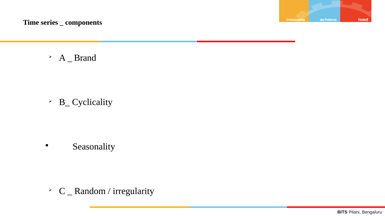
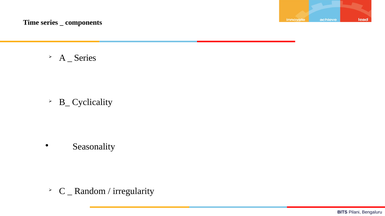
Brand at (85, 58): Brand -> Series
